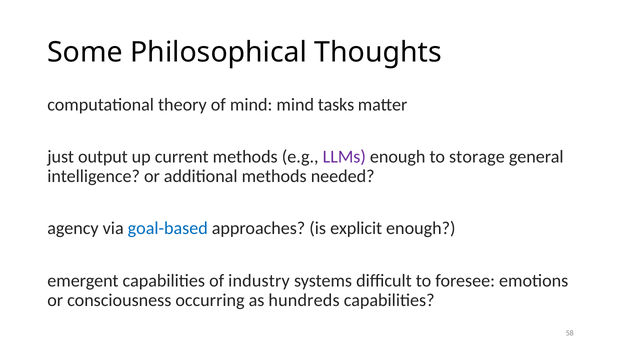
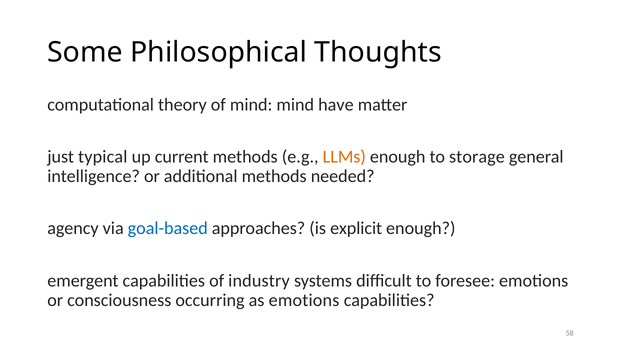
tasks: tasks -> have
output: output -> typical
LLMs colour: purple -> orange
as hundreds: hundreds -> emotions
